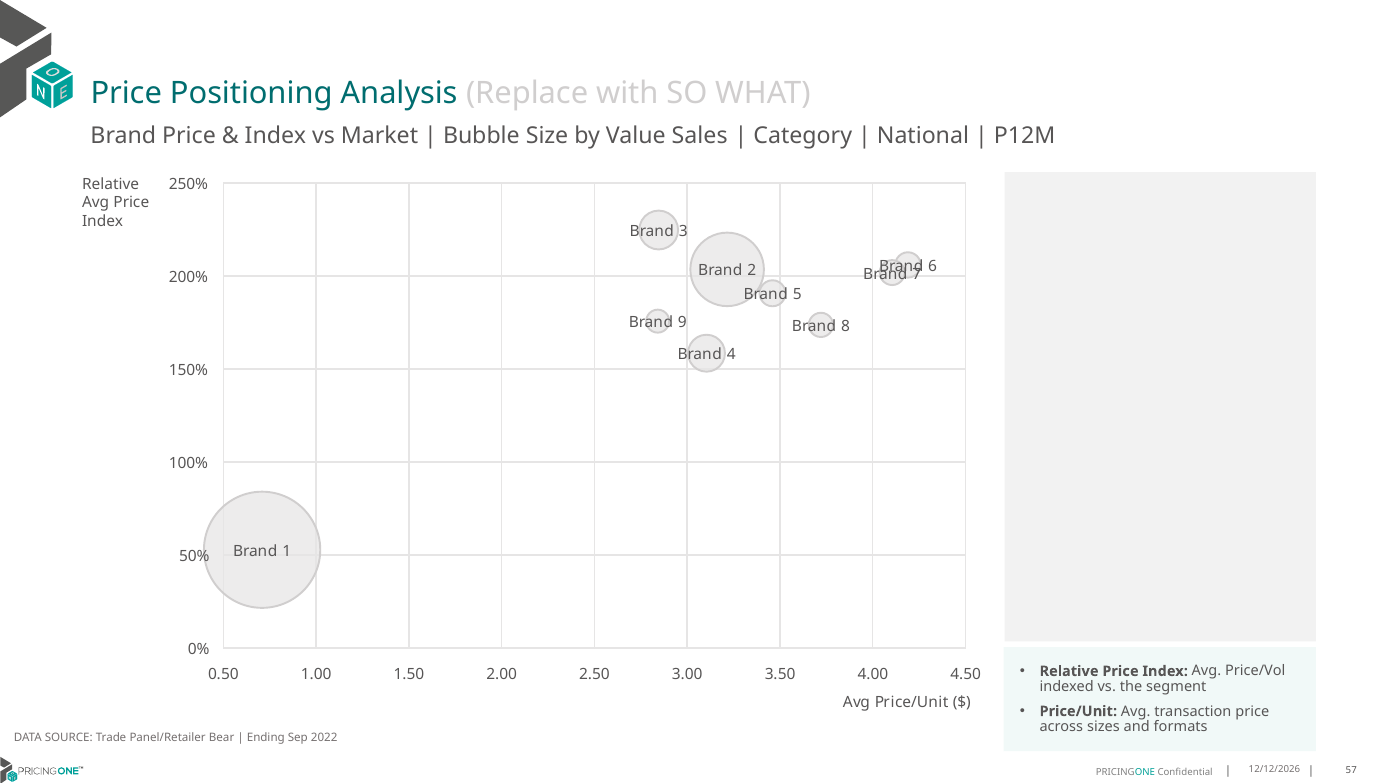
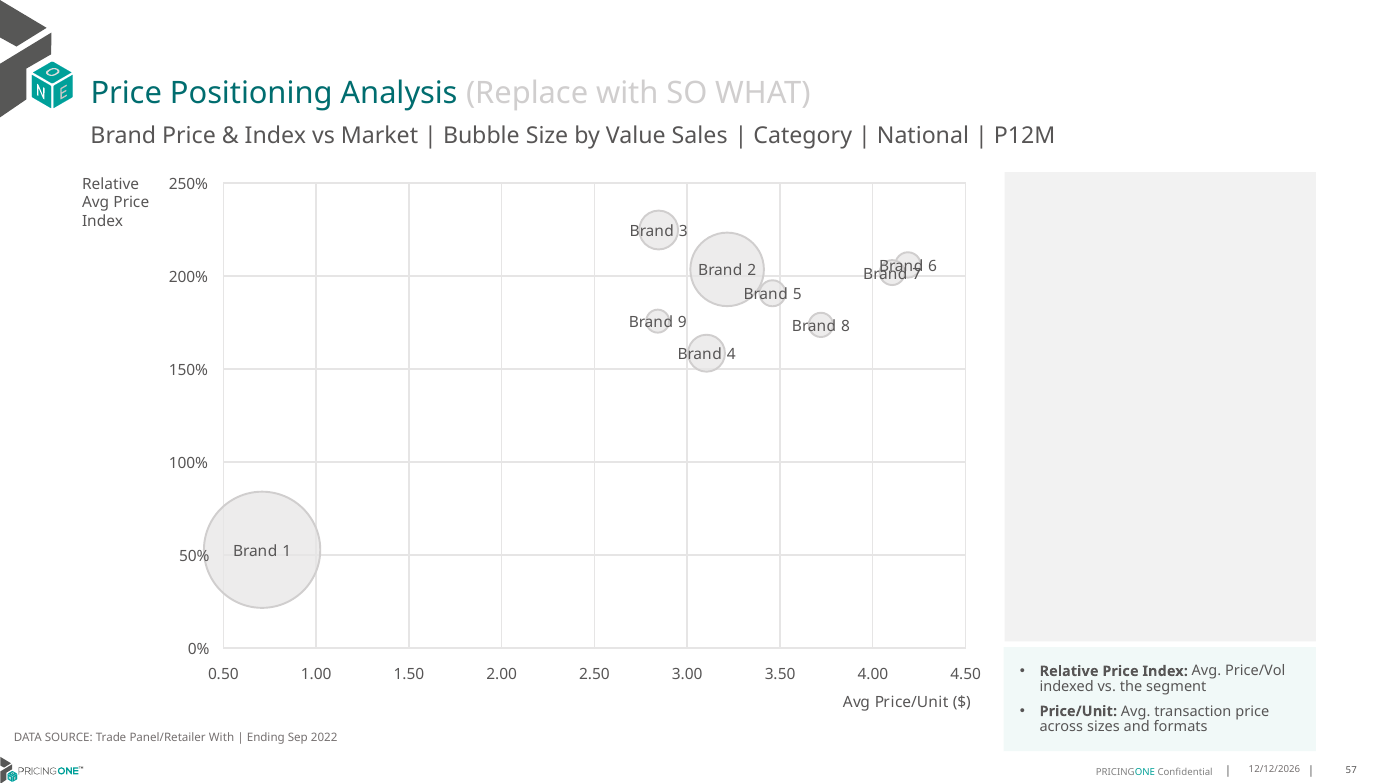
Panel/Retailer Bear: Bear -> With
